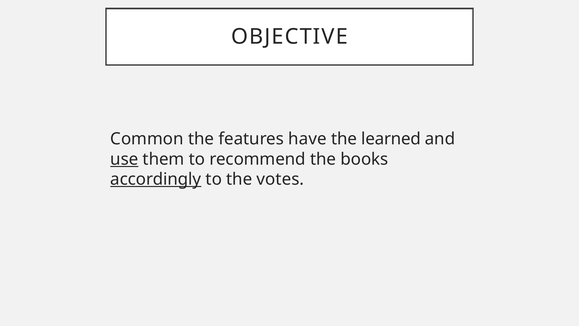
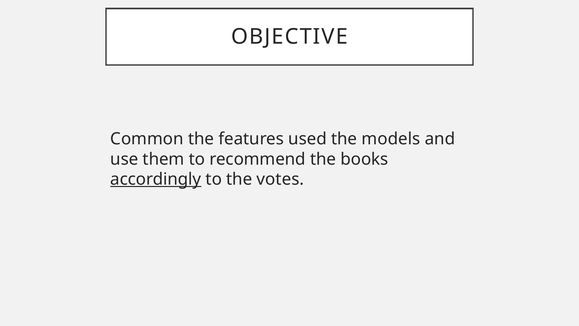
have: have -> used
learned: learned -> models
use underline: present -> none
